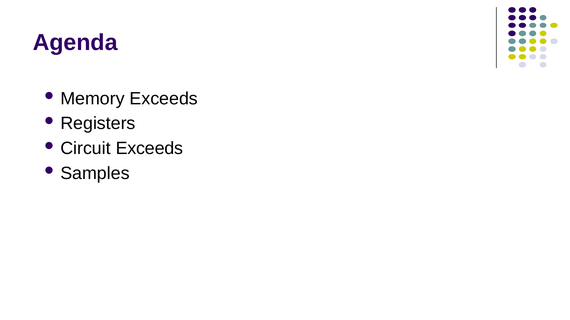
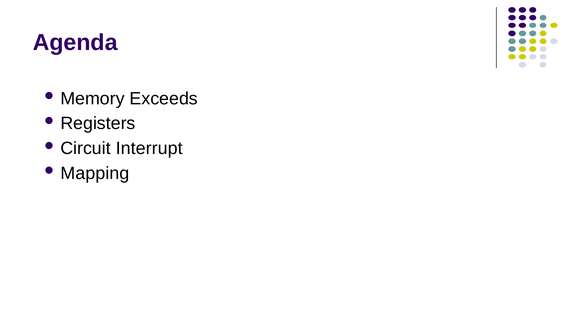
Circuit Exceeds: Exceeds -> Interrupt
Samples: Samples -> Mapping
